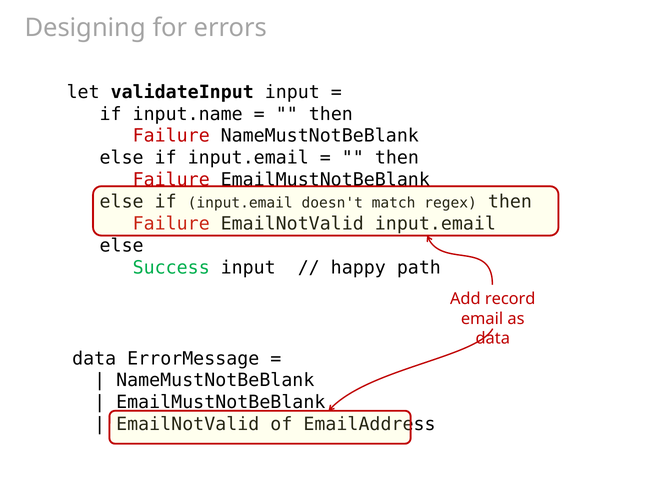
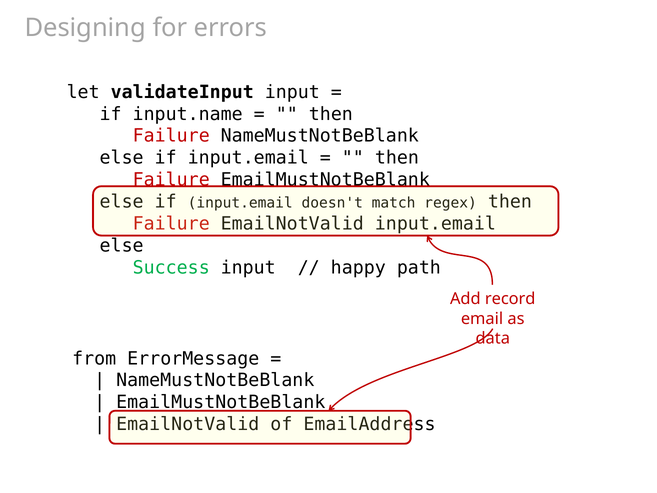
data at (94, 358): data -> from
